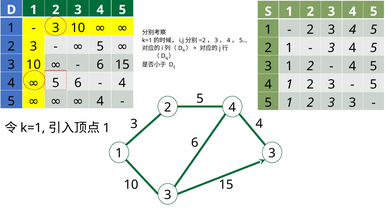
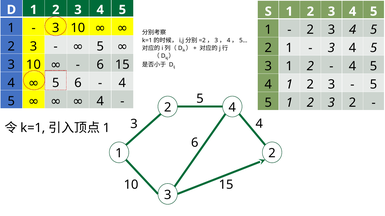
2 3 3: 3 -> 2
3 at (272, 154): 3 -> 2
